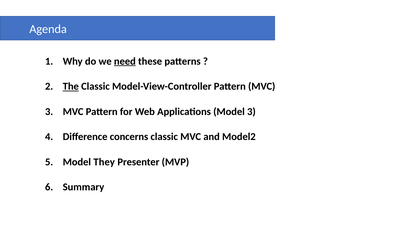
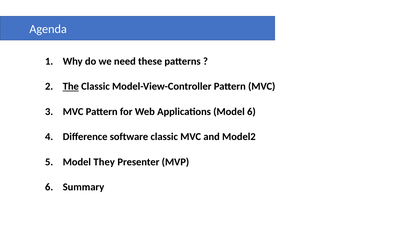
need underline: present -> none
Model 3: 3 -> 6
concerns: concerns -> software
